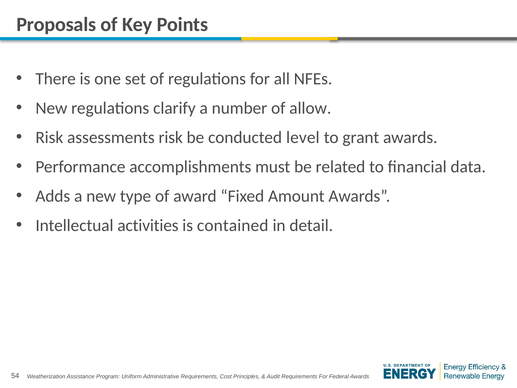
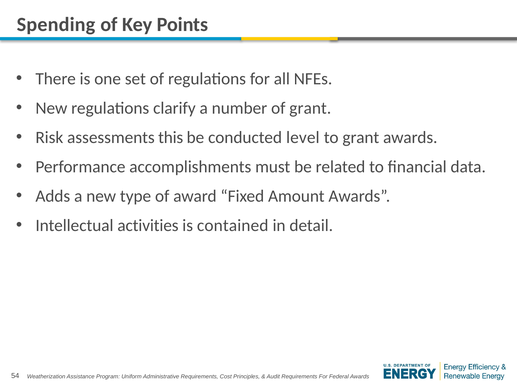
Proposals: Proposals -> Spending
of allow: allow -> grant
assessments risk: risk -> this
